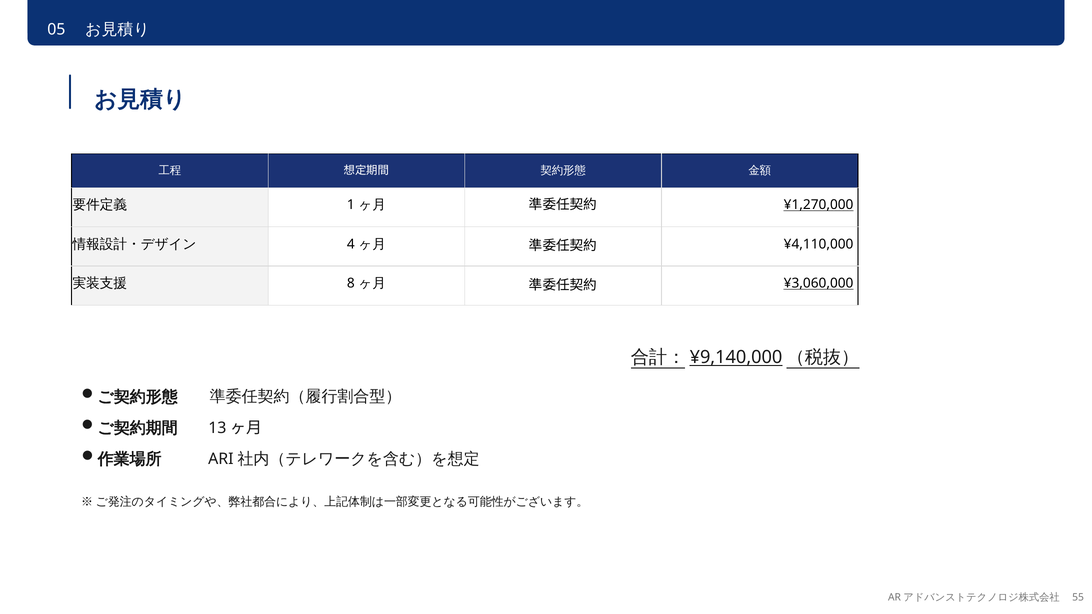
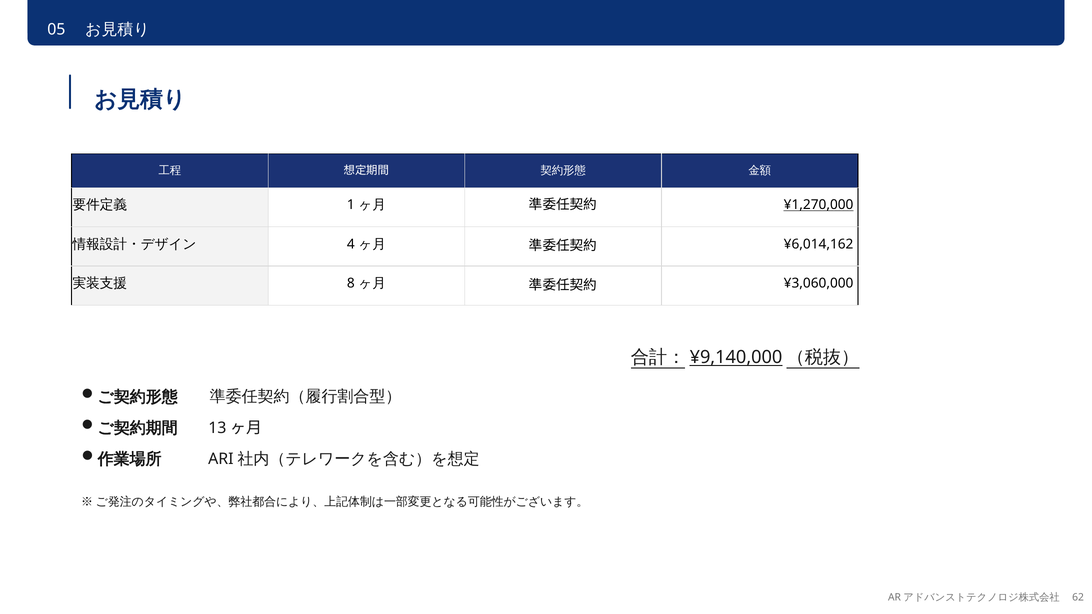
¥4,110,000: ¥4,110,000 -> ¥6,014,162
¥3,060,000 underline: present -> none
55: 55 -> 62
